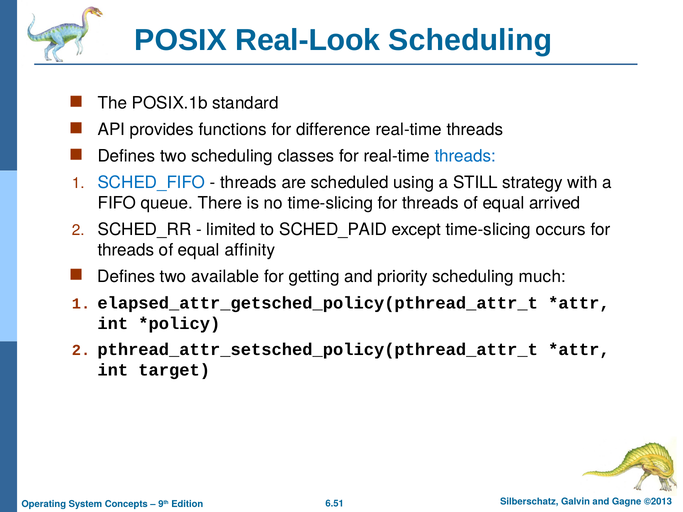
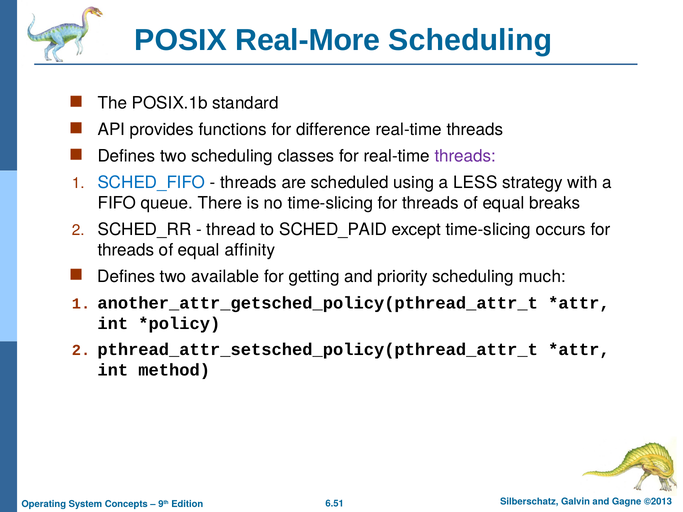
Real-Look: Real-Look -> Real-More
threads at (465, 156) colour: blue -> purple
STILL: STILL -> LESS
arrived: arrived -> breaks
limited: limited -> thread
elapsed_attr_getsched_policy(pthread_attr_t: elapsed_attr_getsched_policy(pthread_attr_t -> another_attr_getsched_policy(pthread_attr_t
target: target -> method
